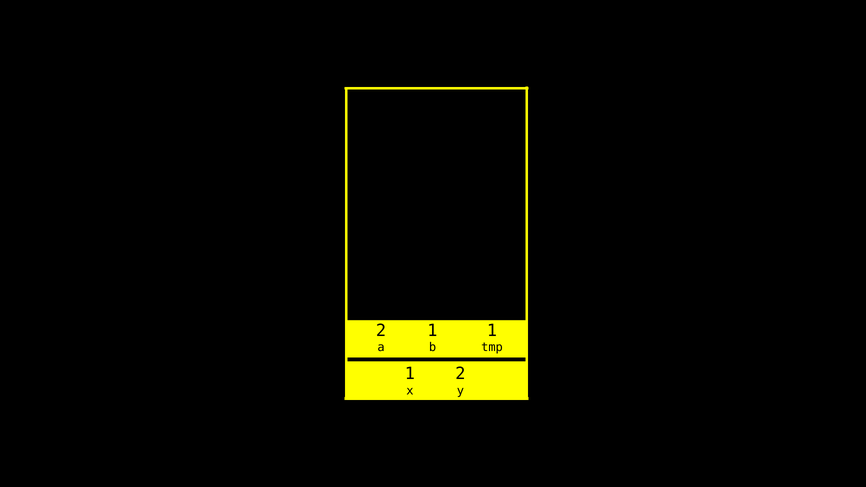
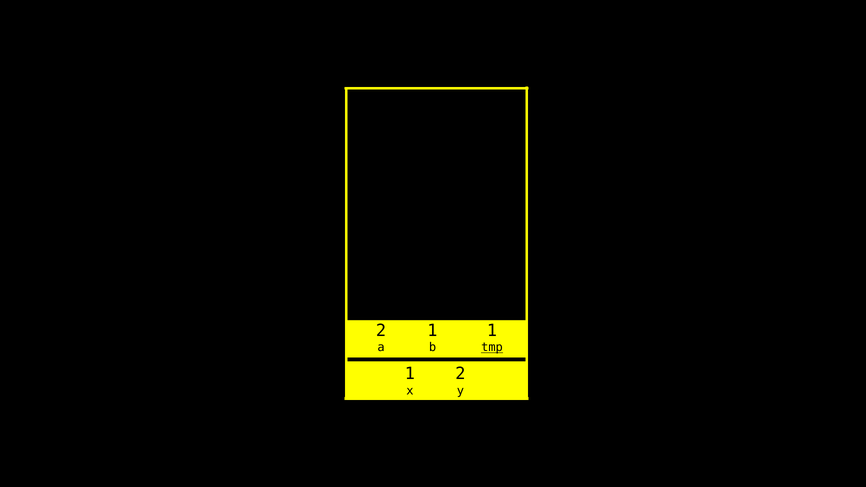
tmp underline: none -> present
